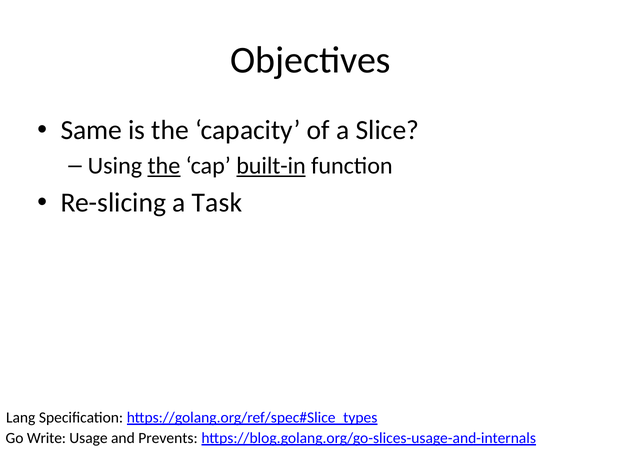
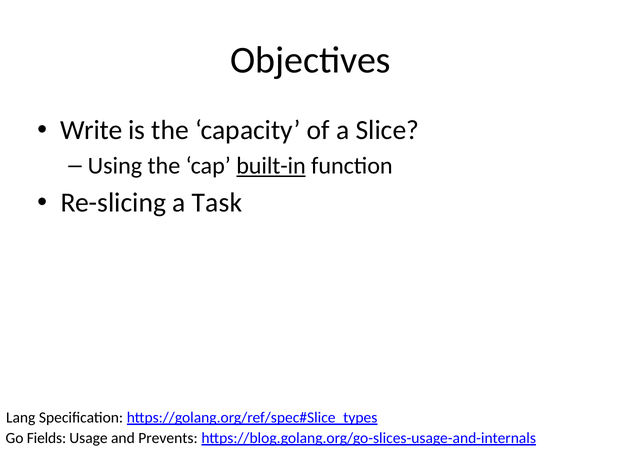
Same: Same -> Write
the at (164, 166) underline: present -> none
Write: Write -> Fields
